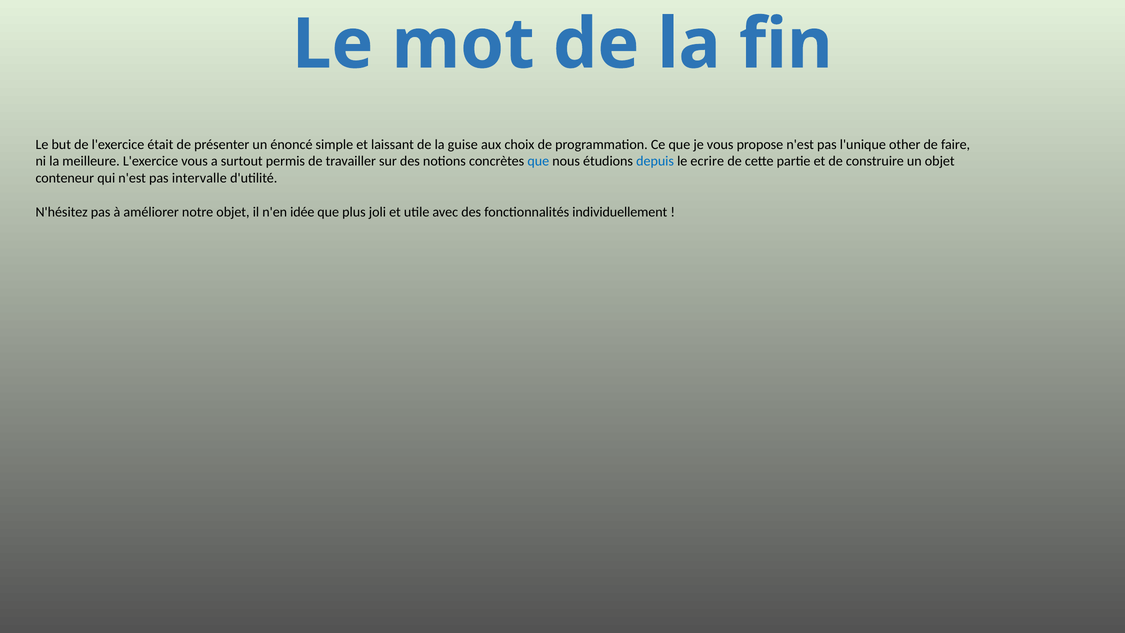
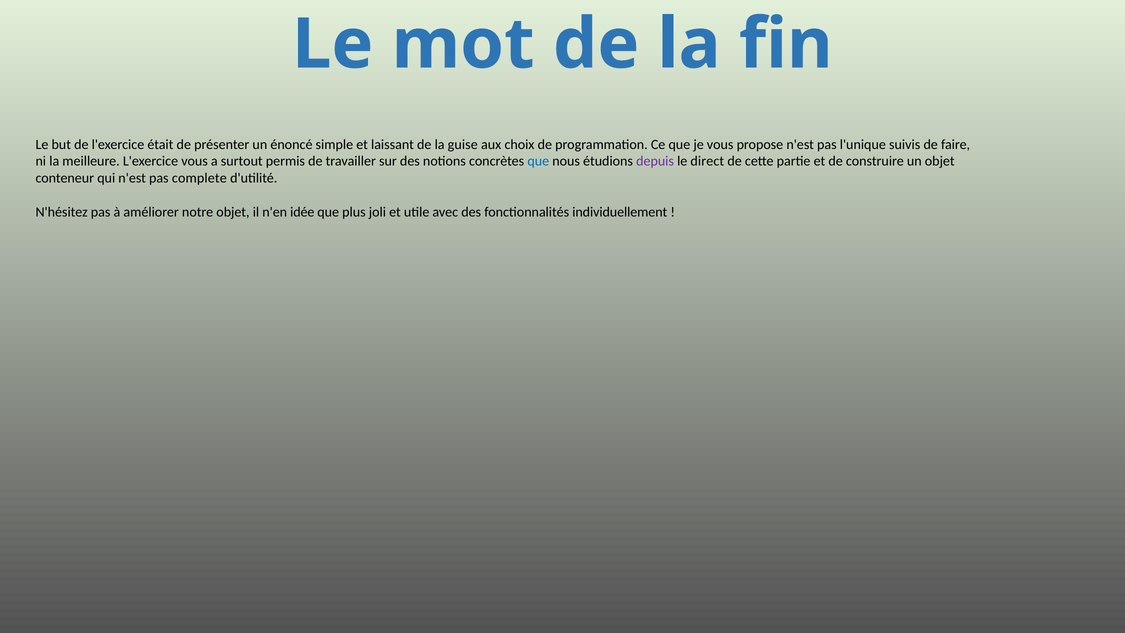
other: other -> suivis
depuis colour: blue -> purple
ecrire: ecrire -> direct
intervalle: intervalle -> complete
